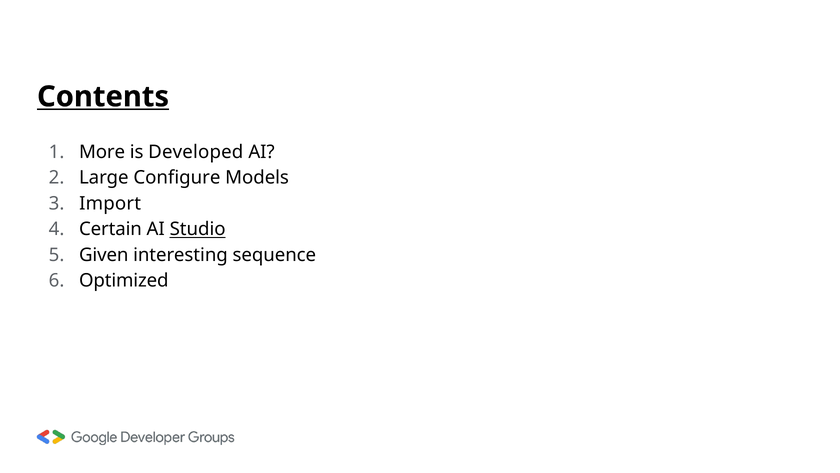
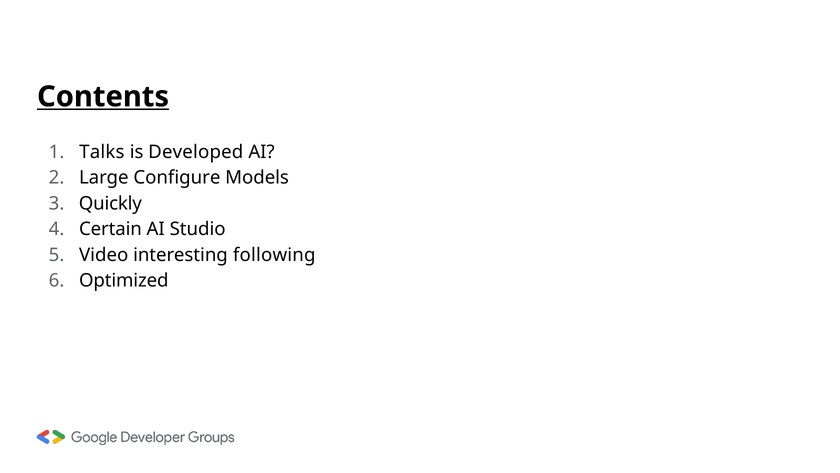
More: More -> Talks
Import: Import -> Quickly
Studio underline: present -> none
Given: Given -> Video
sequence: sequence -> following
